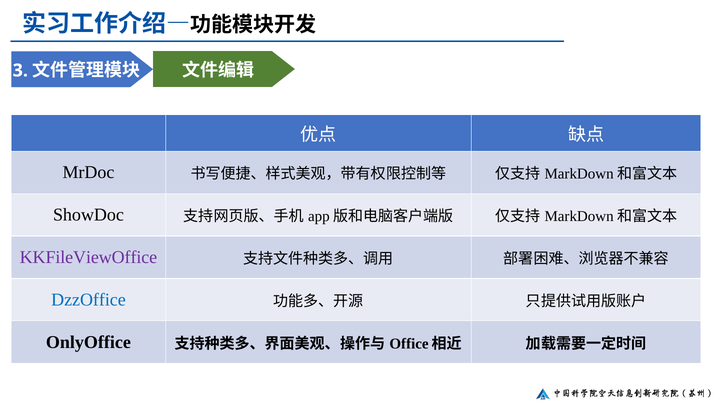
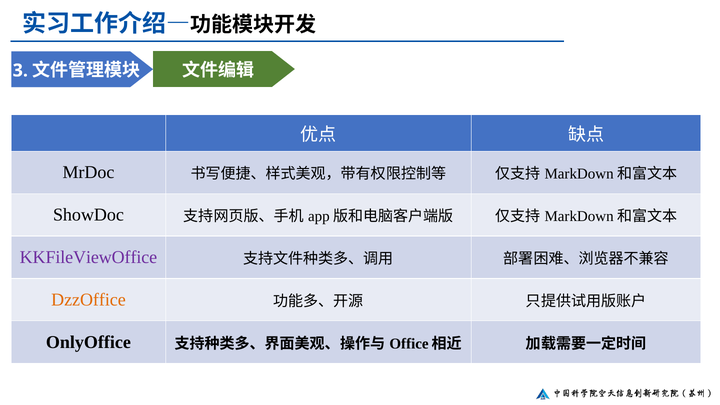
DzzOffice colour: blue -> orange
